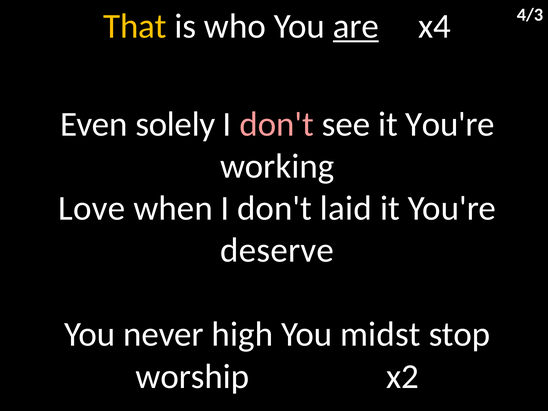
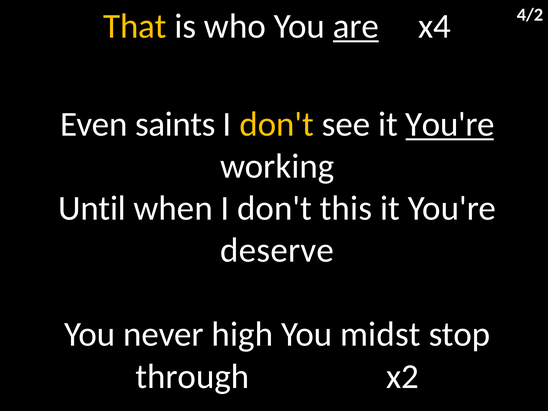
4/3: 4/3 -> 4/2
solely: solely -> saints
don't at (277, 124) colour: pink -> yellow
You're at (450, 124) underline: none -> present
Love: Love -> Until
laid: laid -> this
worship: worship -> through
